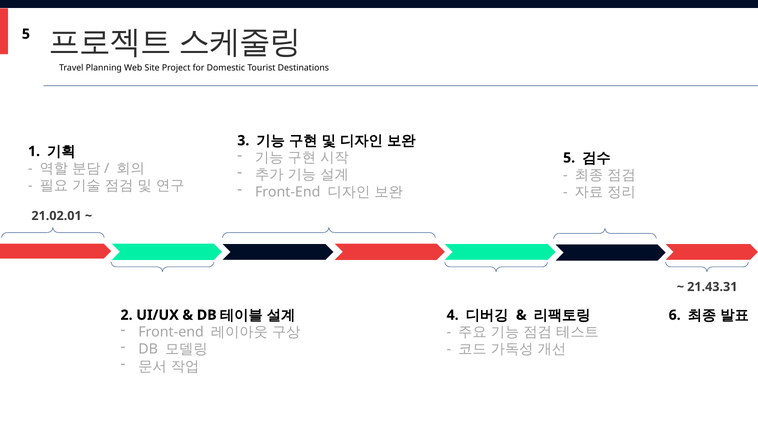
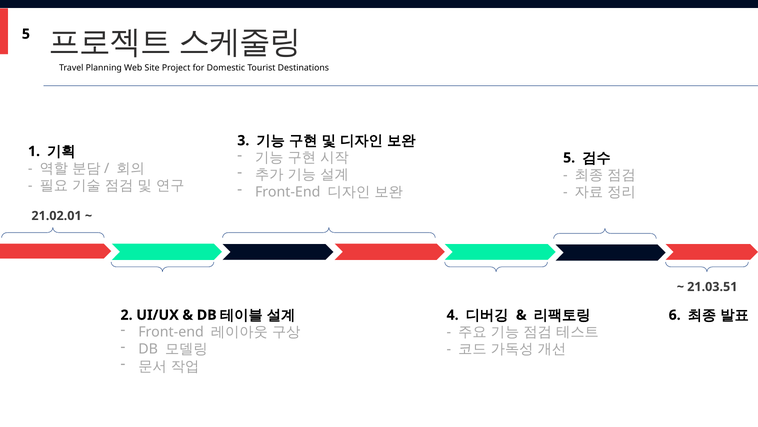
21.43.31: 21.43.31 -> 21.03.51
